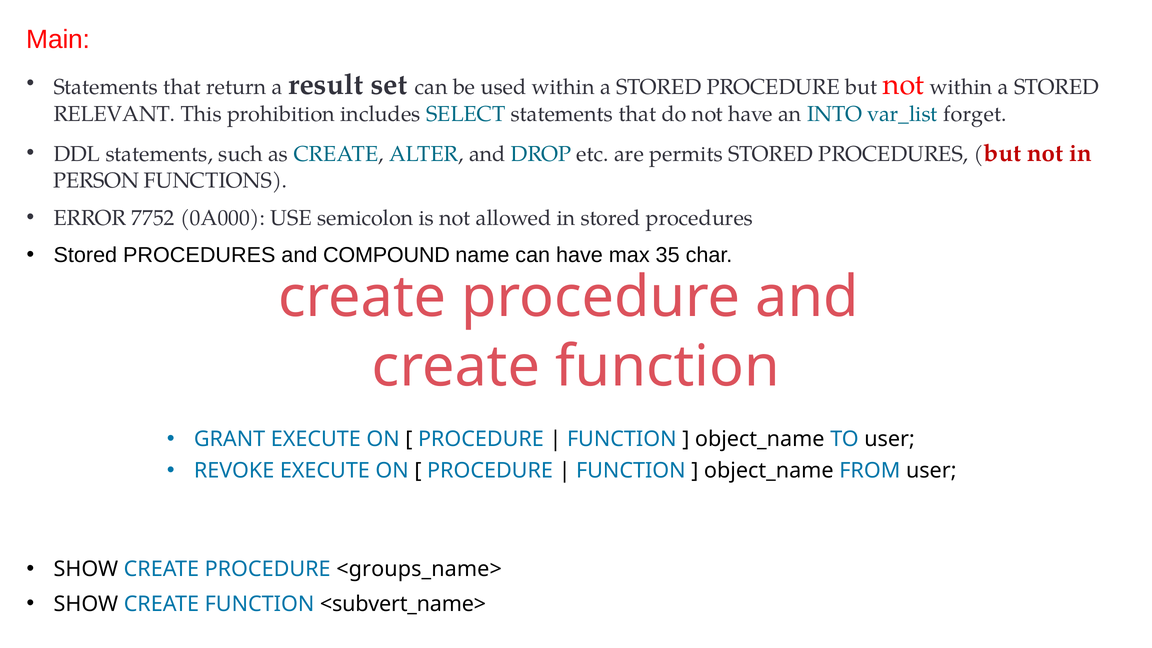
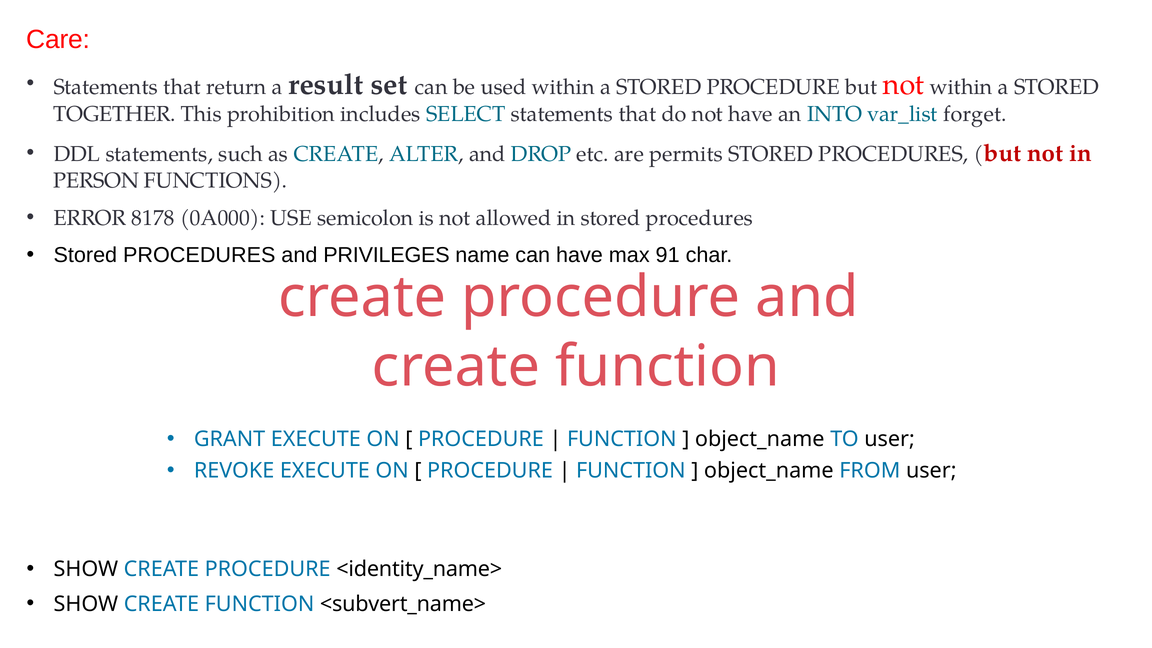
Main: Main -> Care
RELEVANT: RELEVANT -> TOGETHER
7752: 7752 -> 8178
COMPOUND: COMPOUND -> PRIVILEGES
35: 35 -> 91
<groups_name>: <groups_name> -> <identity_name>
